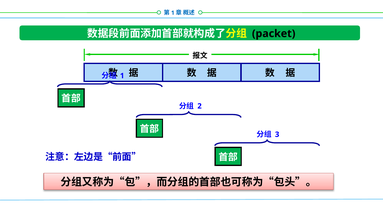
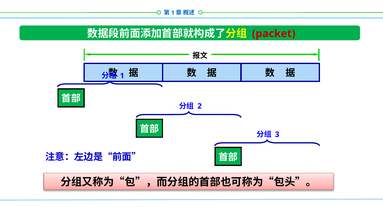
packet colour: black -> red
